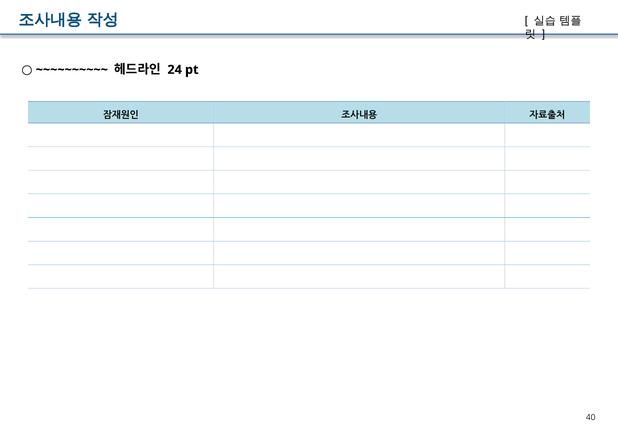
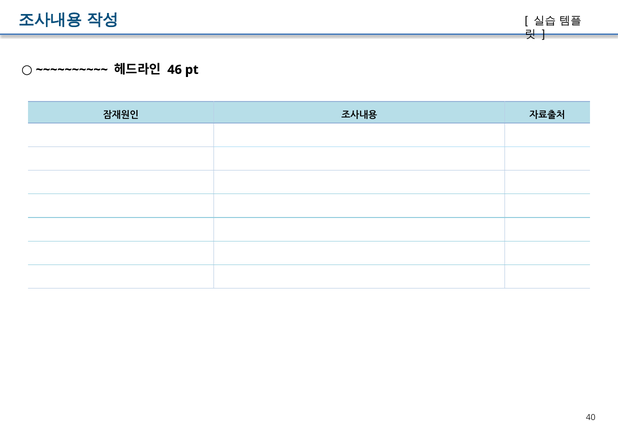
24: 24 -> 46
